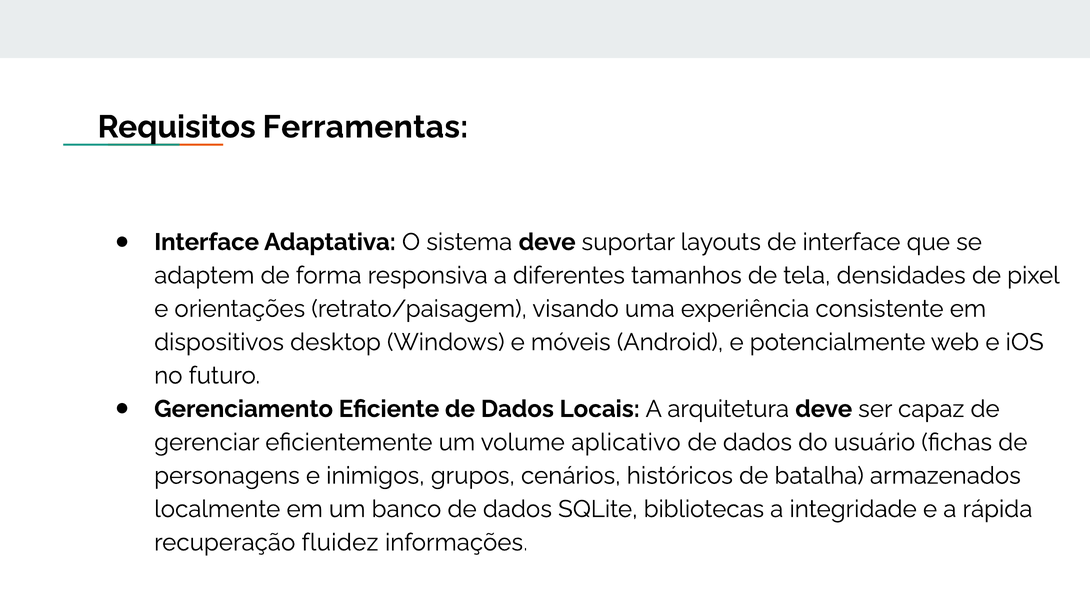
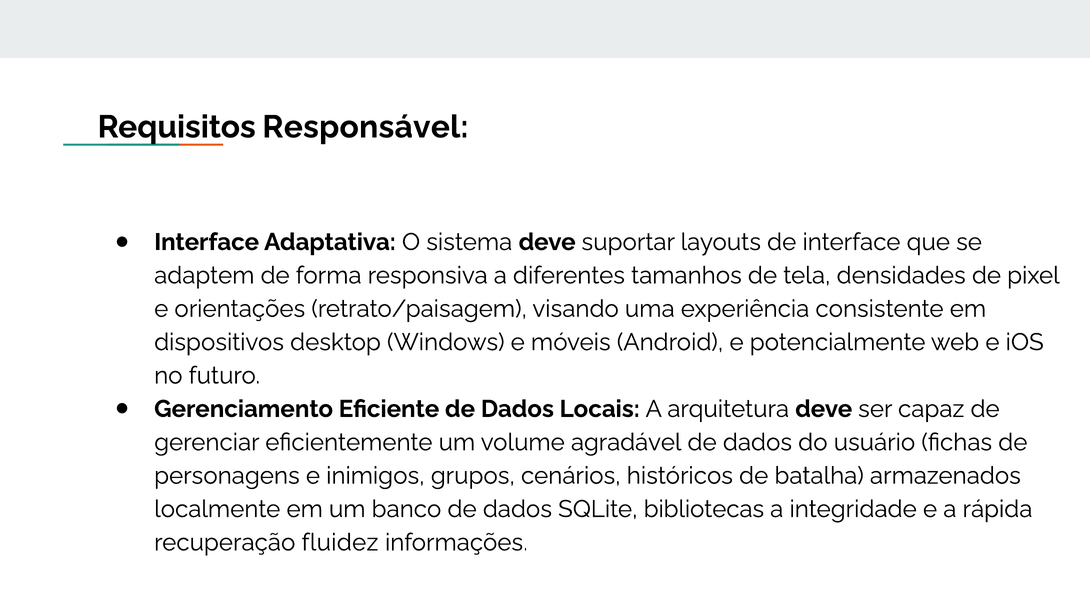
Ferramentas: Ferramentas -> Responsável
aplicativo: aplicativo -> agradável
